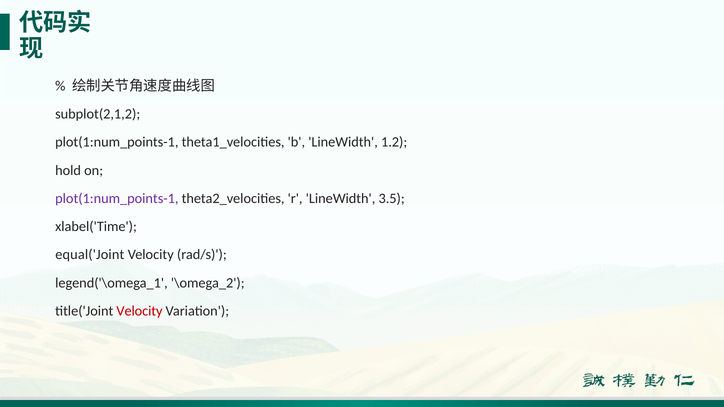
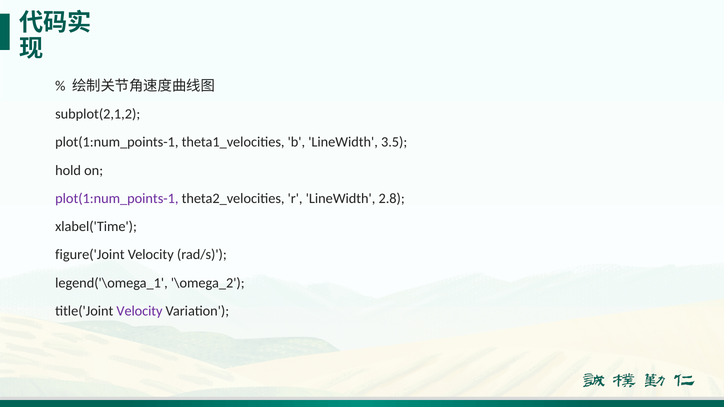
1.2: 1.2 -> 3.5
3.5: 3.5 -> 2.8
equal('Joint: equal('Joint -> figure('Joint
Velocity at (139, 311) colour: red -> purple
